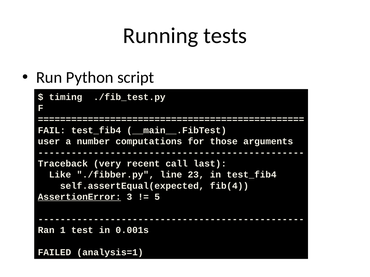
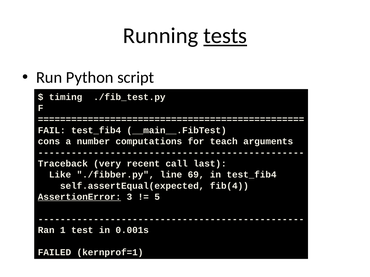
tests underline: none -> present
user: user -> cons
those: those -> teach
23: 23 -> 69
analysis=1: analysis=1 -> kernprof=1
